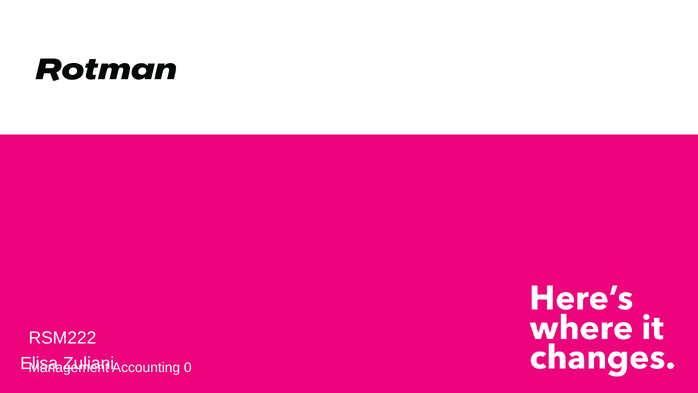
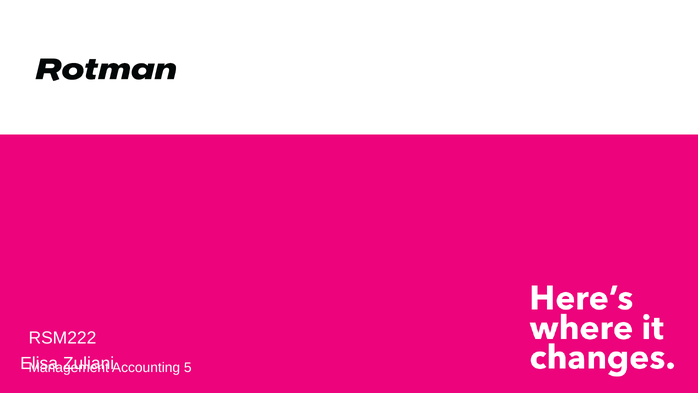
0: 0 -> 5
